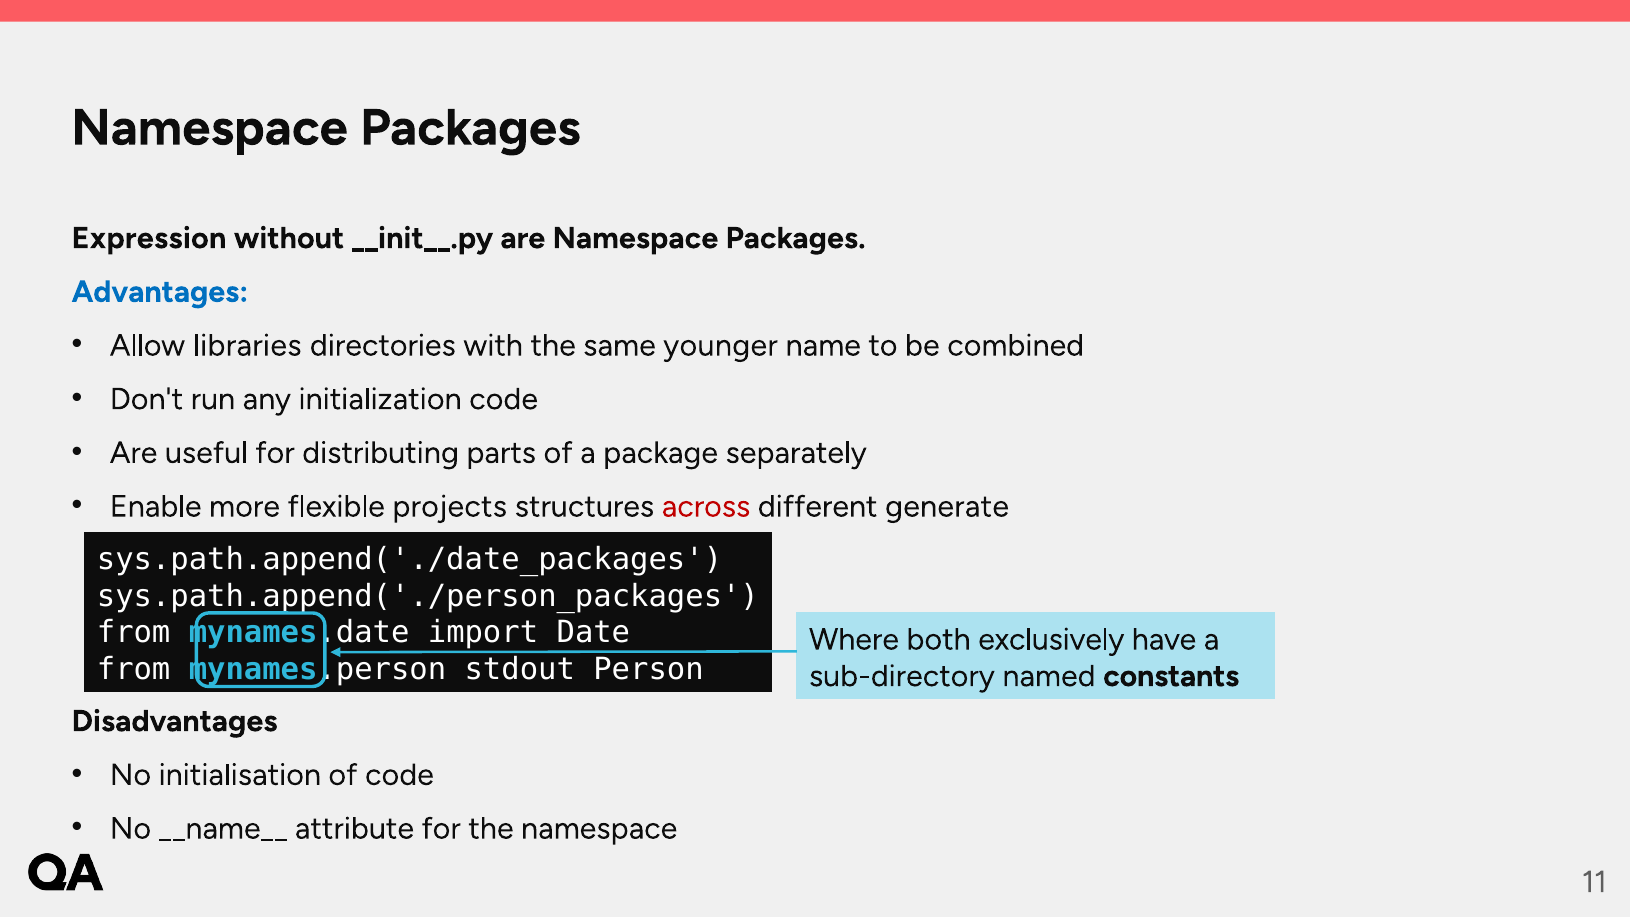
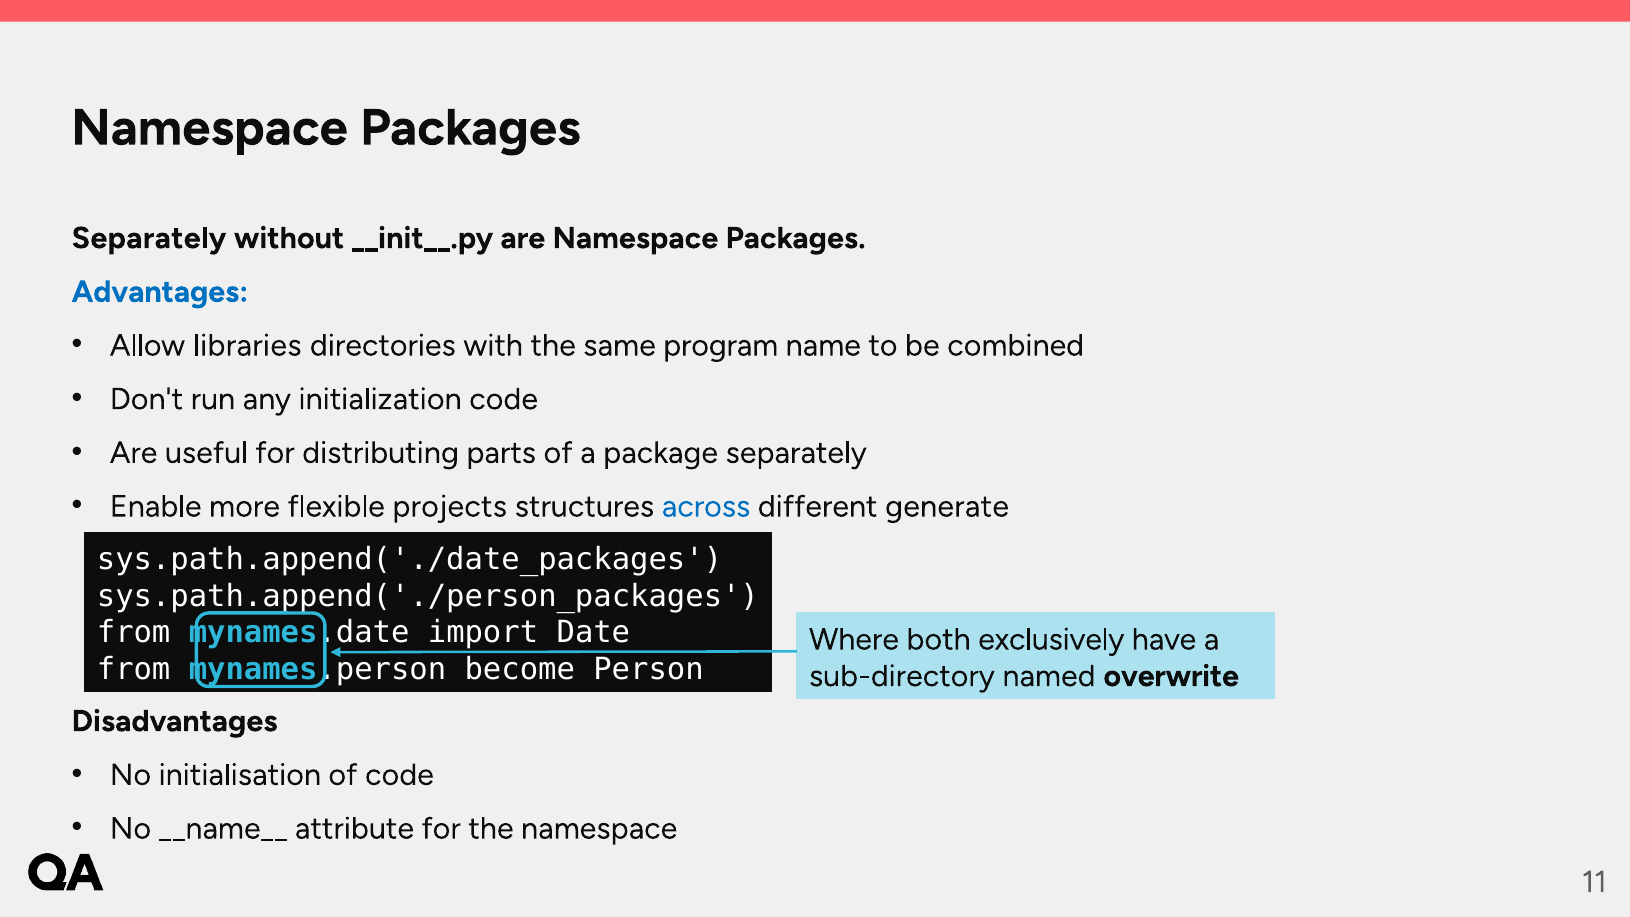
Expression at (149, 238): Expression -> Separately
younger: younger -> program
across colour: red -> blue
stdout: stdout -> become
constants: constants -> overwrite
